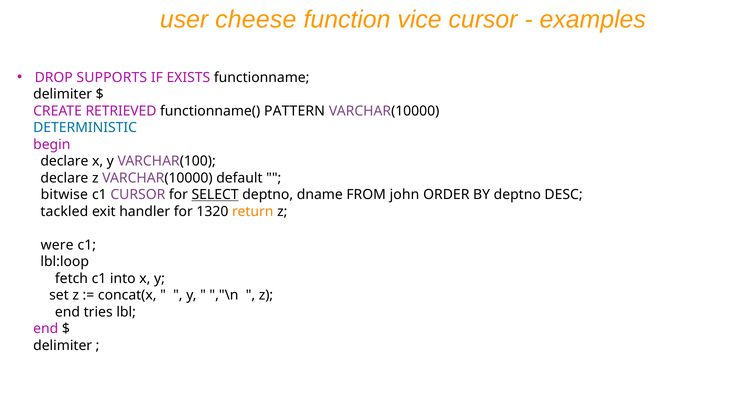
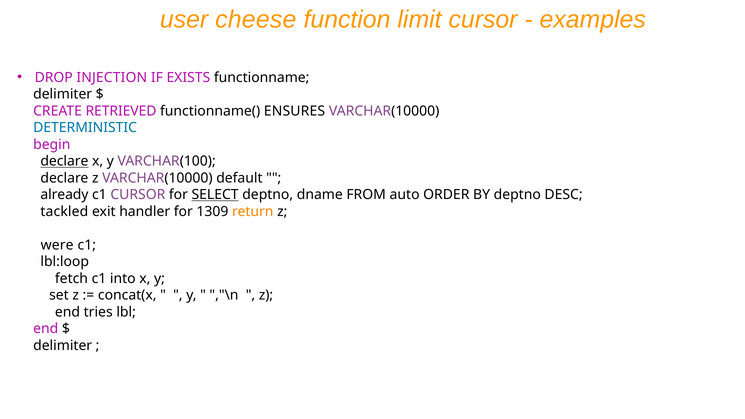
vice: vice -> limit
SUPPORTS: SUPPORTS -> INJECTION
PATTERN: PATTERN -> ENSURES
declare at (64, 161) underline: none -> present
bitwise: bitwise -> already
john: john -> auto
1320: 1320 -> 1309
